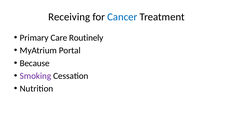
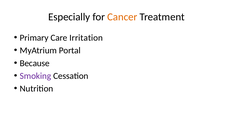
Receiving: Receiving -> Especially
Cancer colour: blue -> orange
Routinely: Routinely -> Irritation
